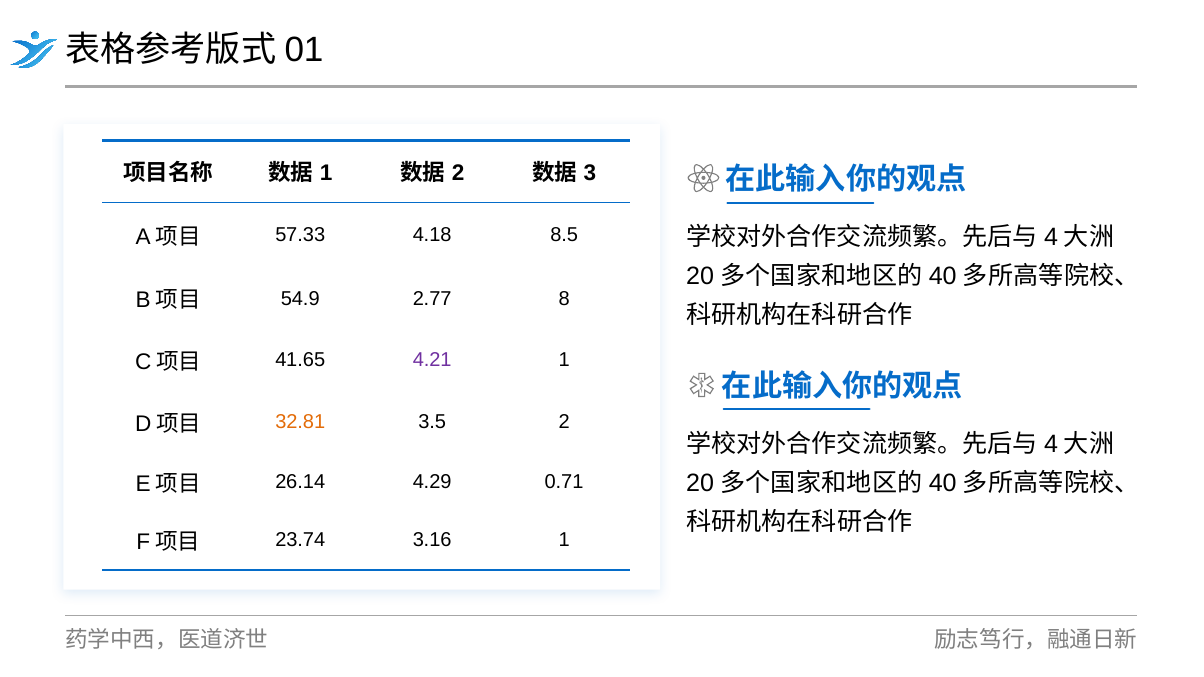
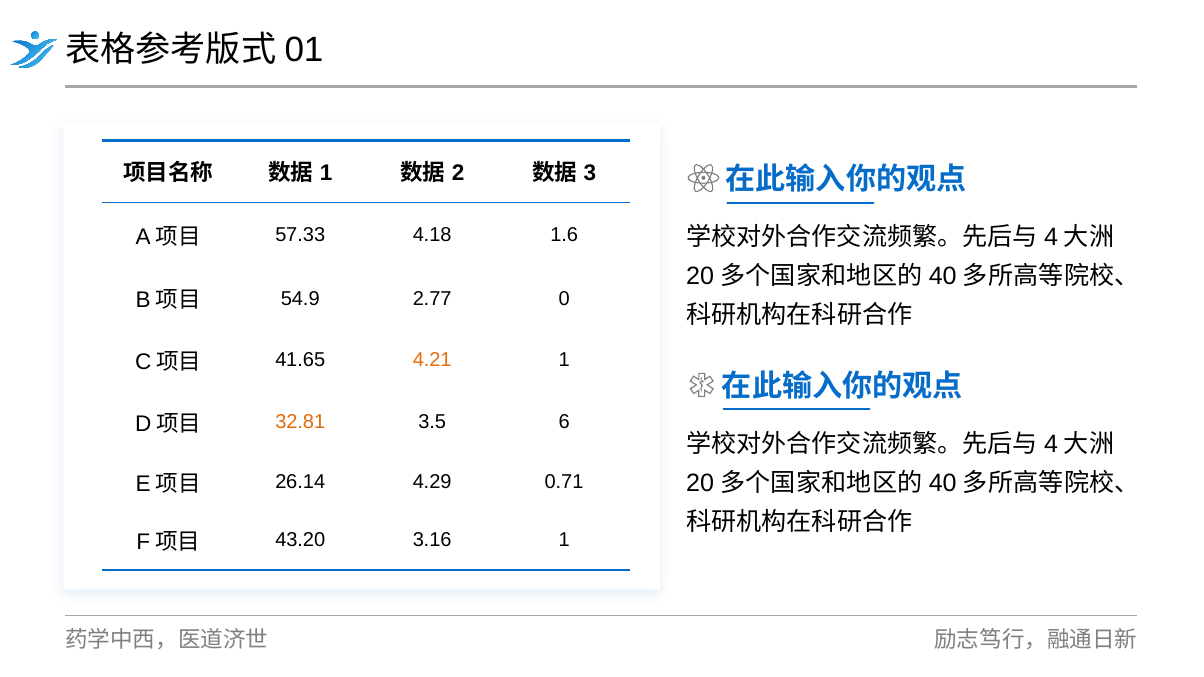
8.5: 8.5 -> 1.6
8: 8 -> 0
4.21 colour: purple -> orange
3.5 2: 2 -> 6
23.74: 23.74 -> 43.20
